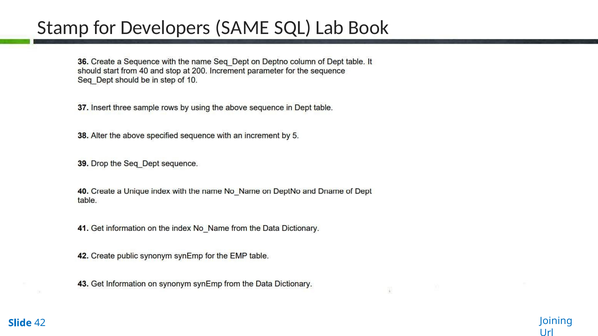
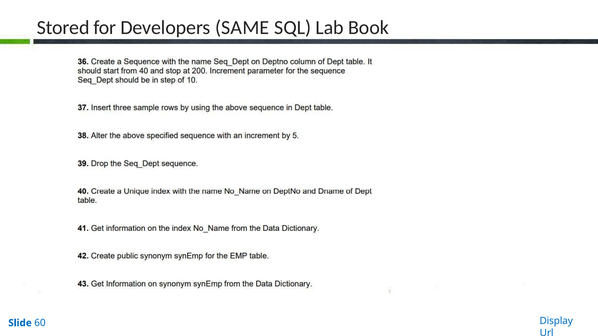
Stamp: Stamp -> Stored
Joining: Joining -> Display
42: 42 -> 60
